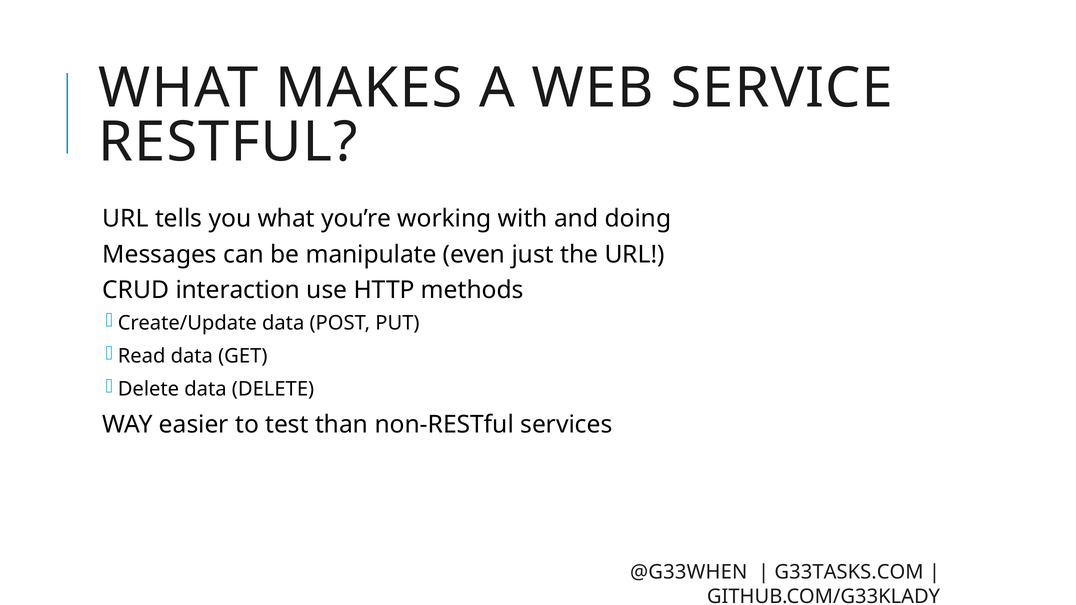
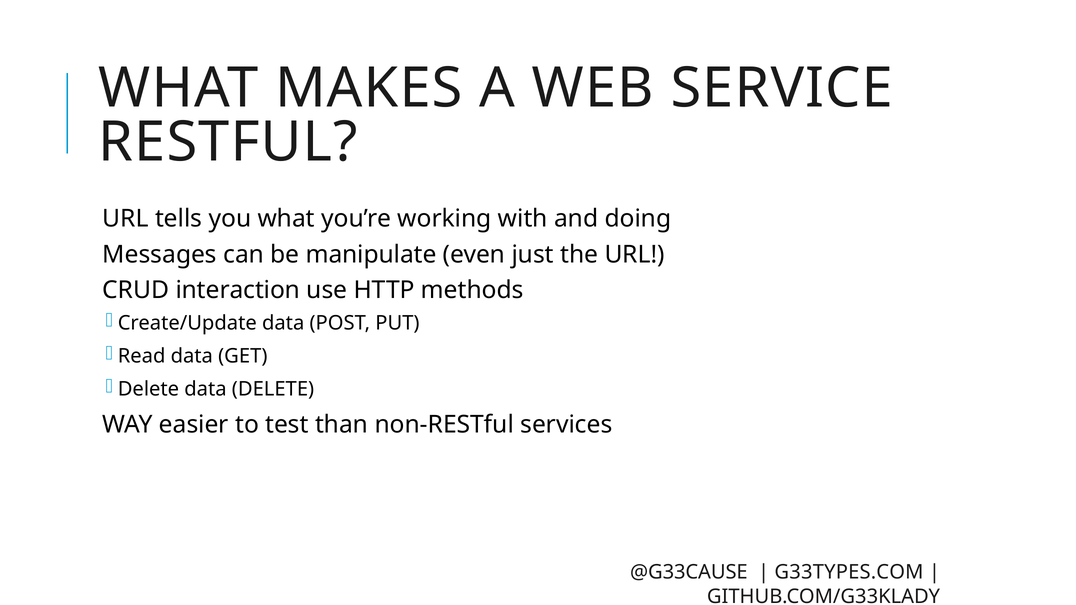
@G33WHEN: @G33WHEN -> @G33CAUSE
G33TASKS.COM: G33TASKS.COM -> G33TYPES.COM
